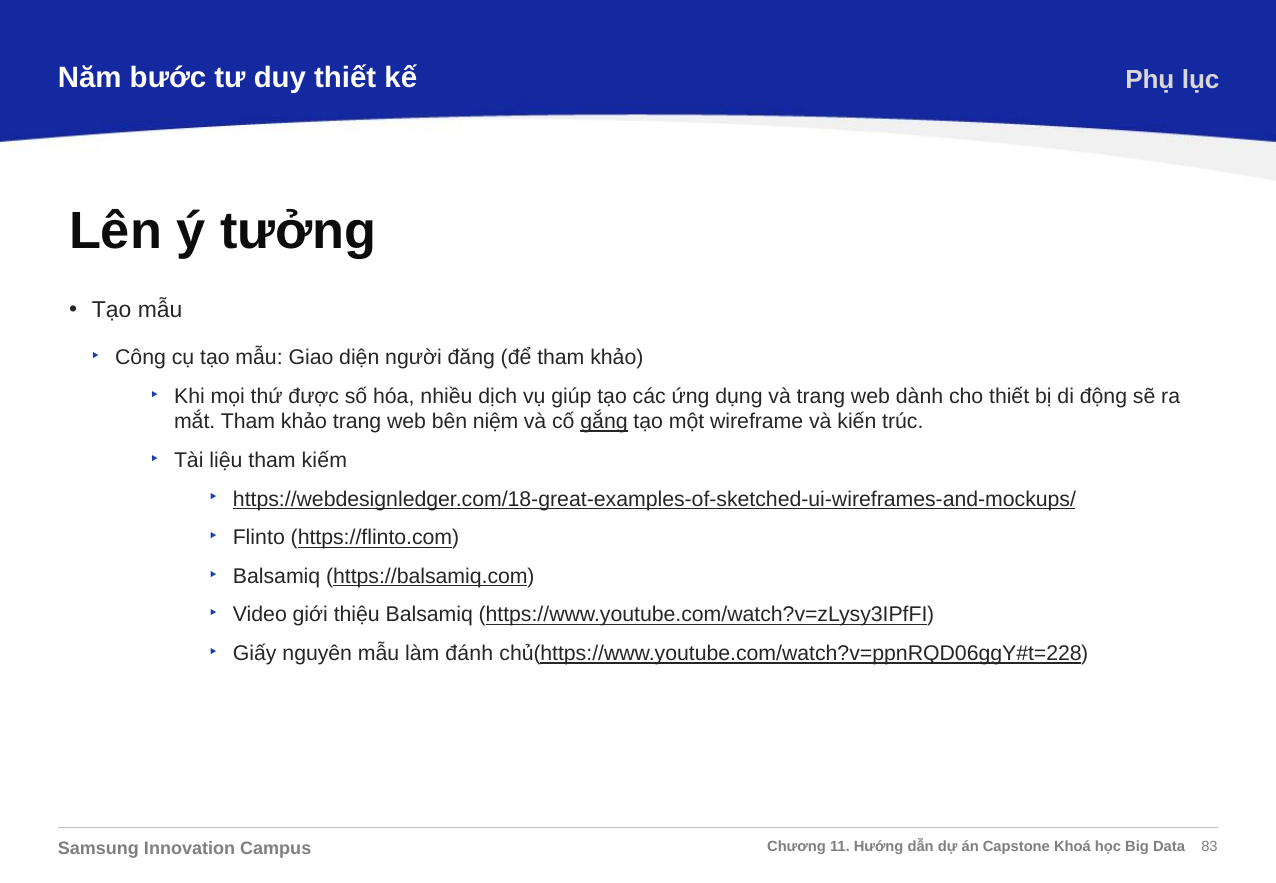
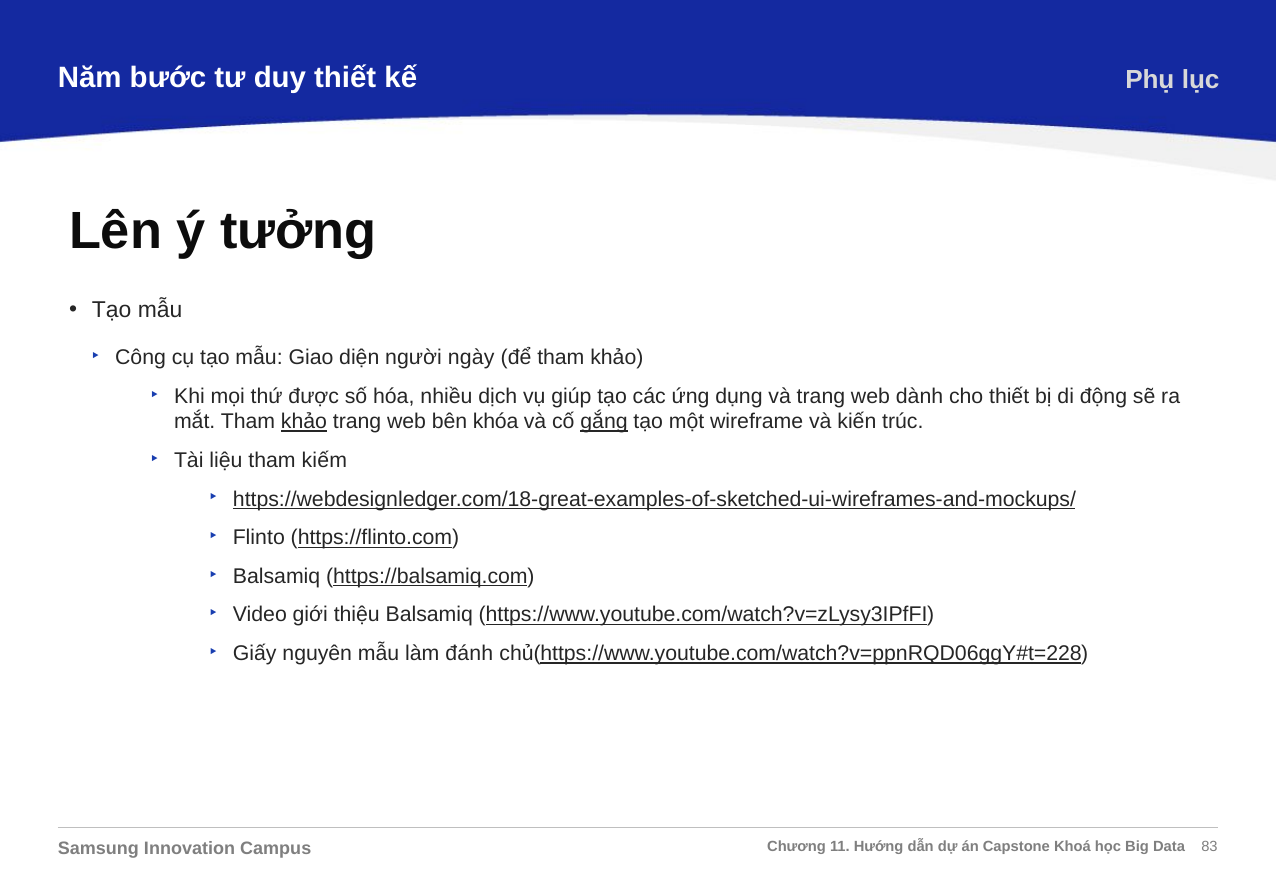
đăng: đăng -> ngày
khảo at (304, 422) underline: none -> present
niệm: niệm -> khóa
